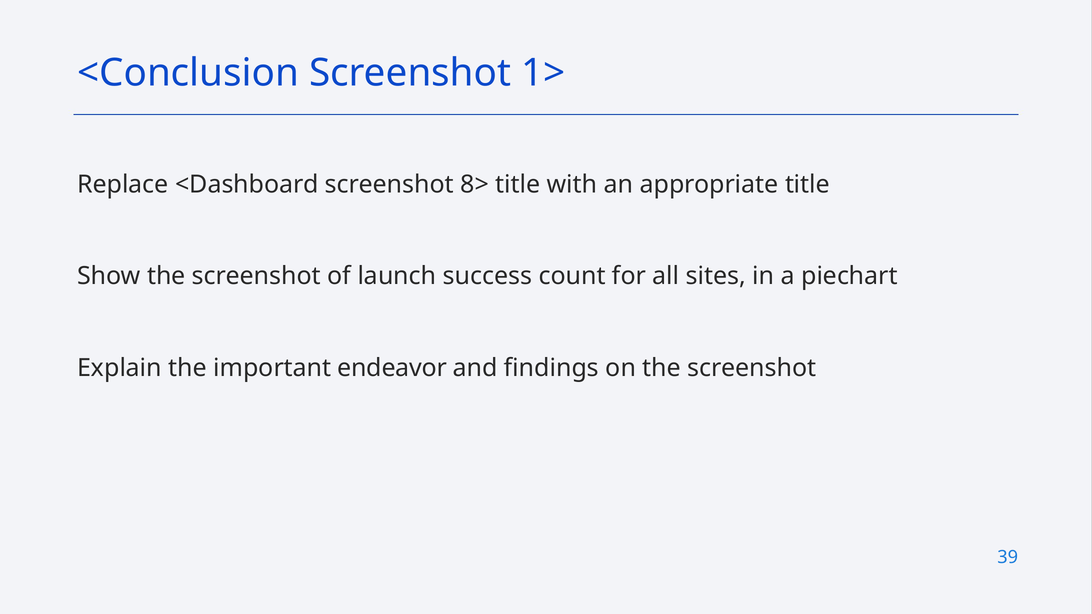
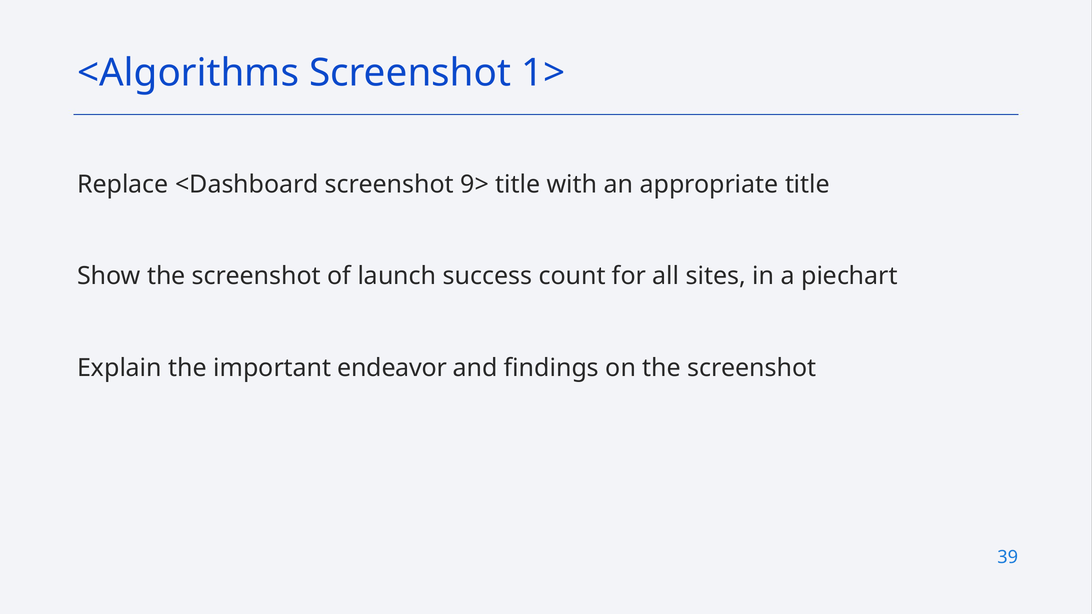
<Conclusion: <Conclusion -> <Algorithms
8>: 8> -> 9>
